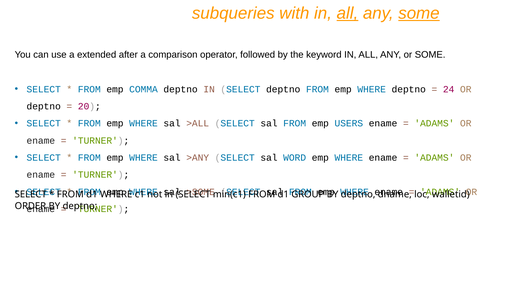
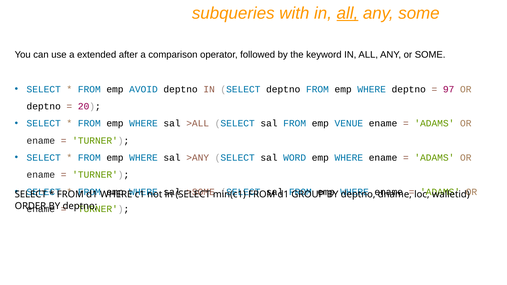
some at (419, 13) underline: present -> none
COMMA: COMMA -> AVOID
24: 24 -> 97
USERS: USERS -> VENUE
